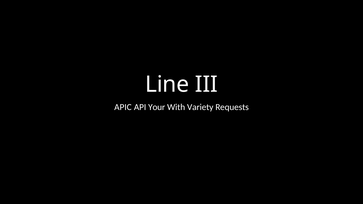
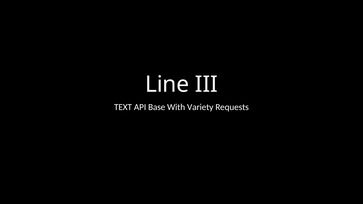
APIC: APIC -> TEXT
Your: Your -> Base
